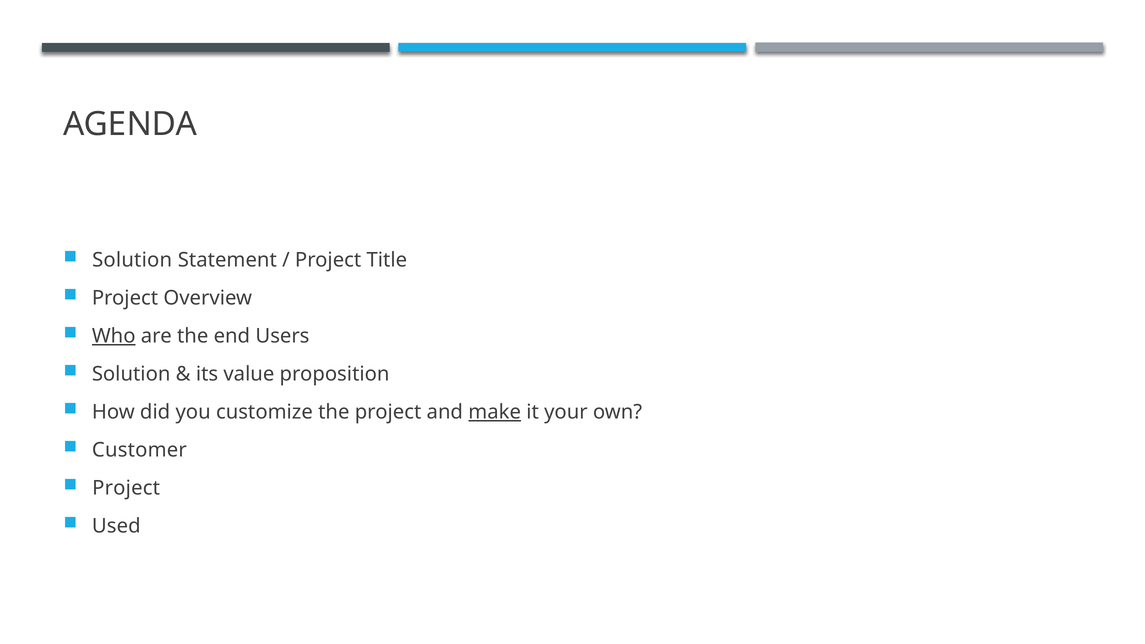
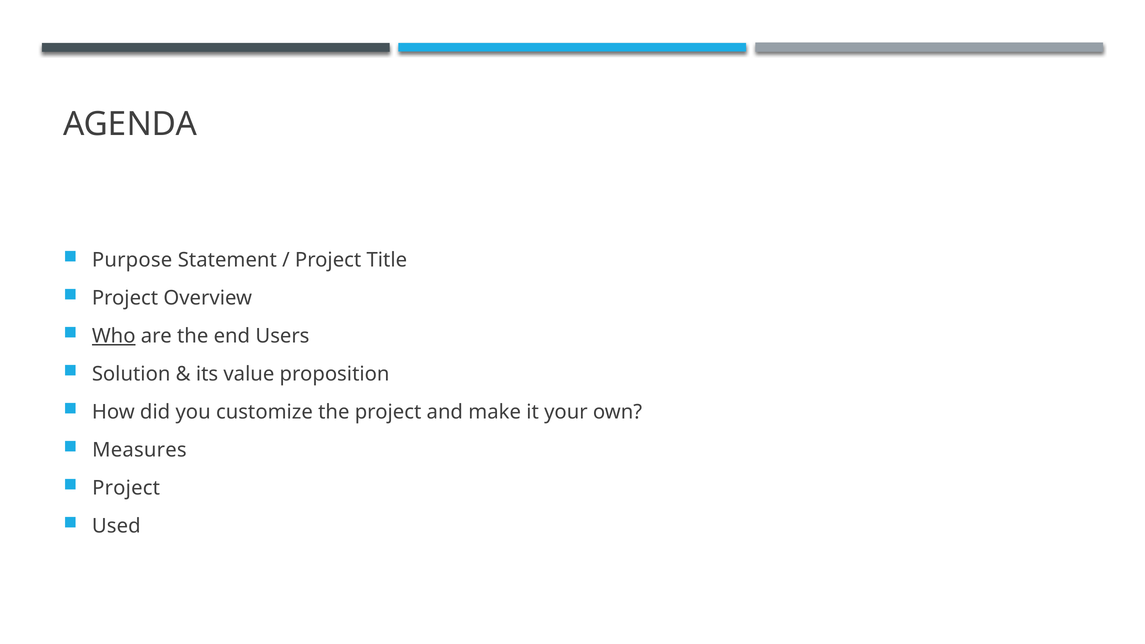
Solution at (132, 260): Solution -> Purpose
make underline: present -> none
Customer: Customer -> Measures
